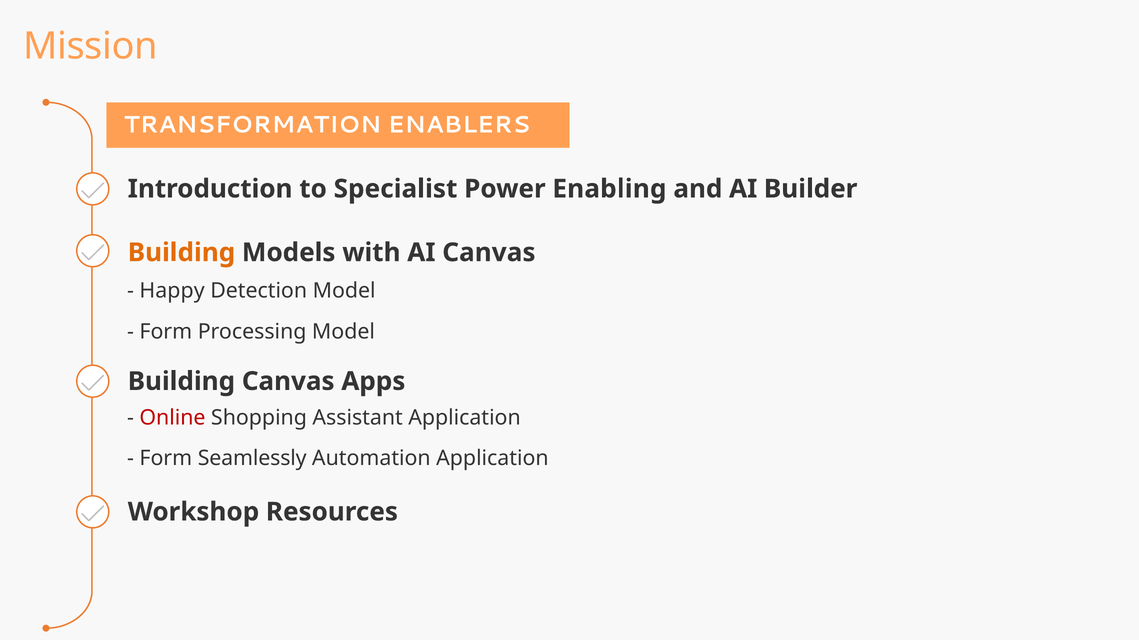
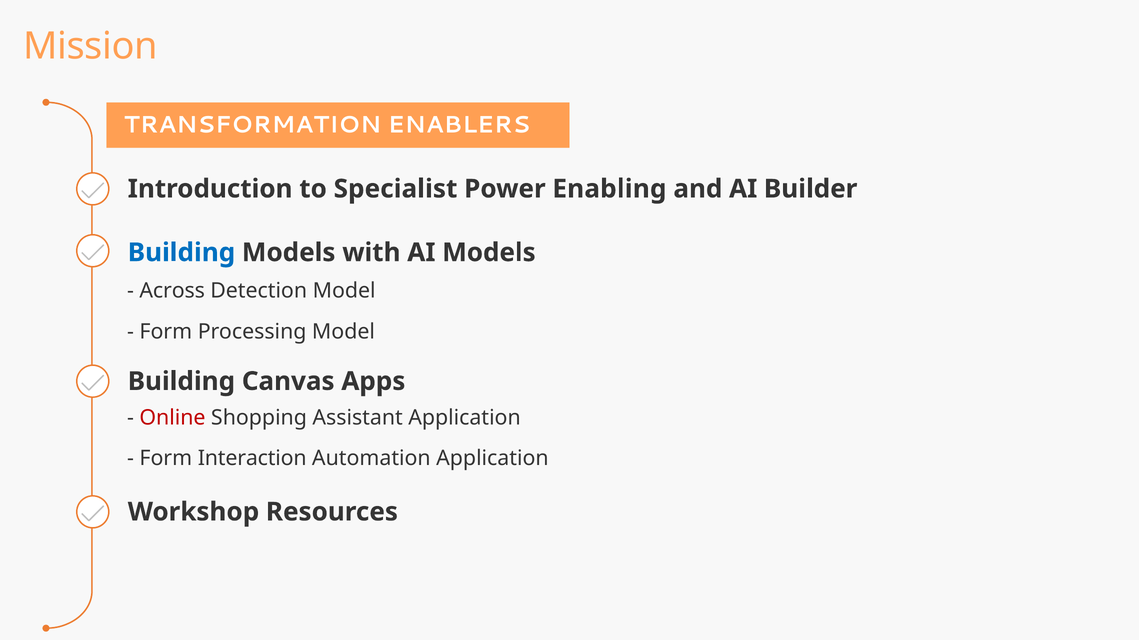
Building at (181, 253) colour: orange -> blue
AI Canvas: Canvas -> Models
Happy: Happy -> Across
Seamlessly: Seamlessly -> Interaction
